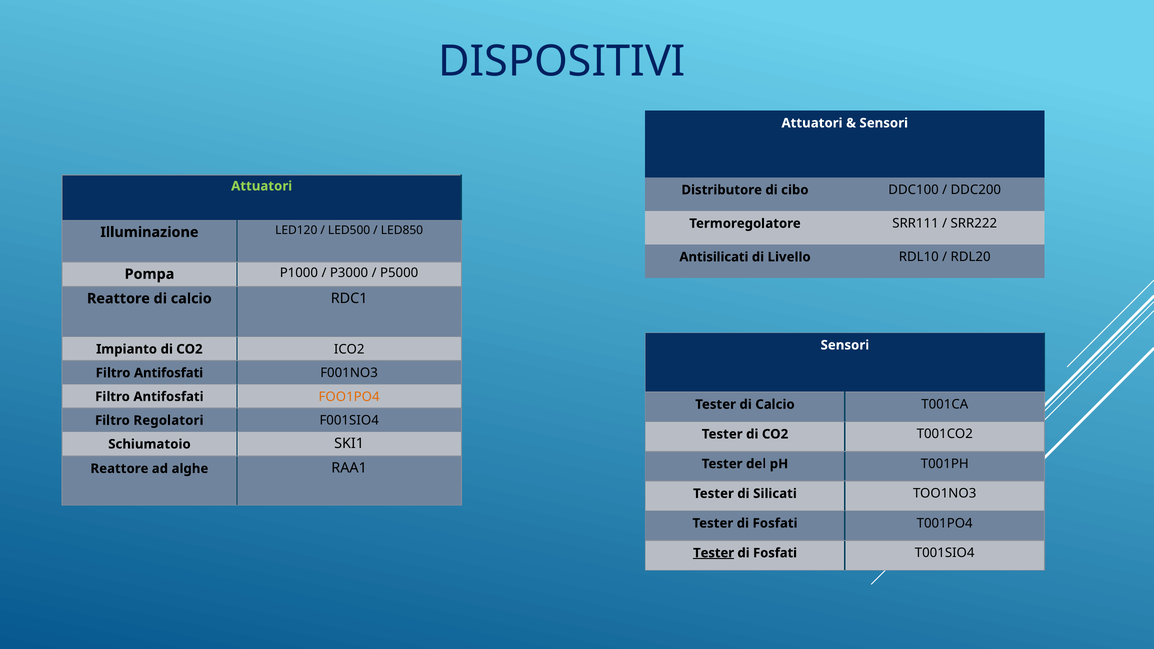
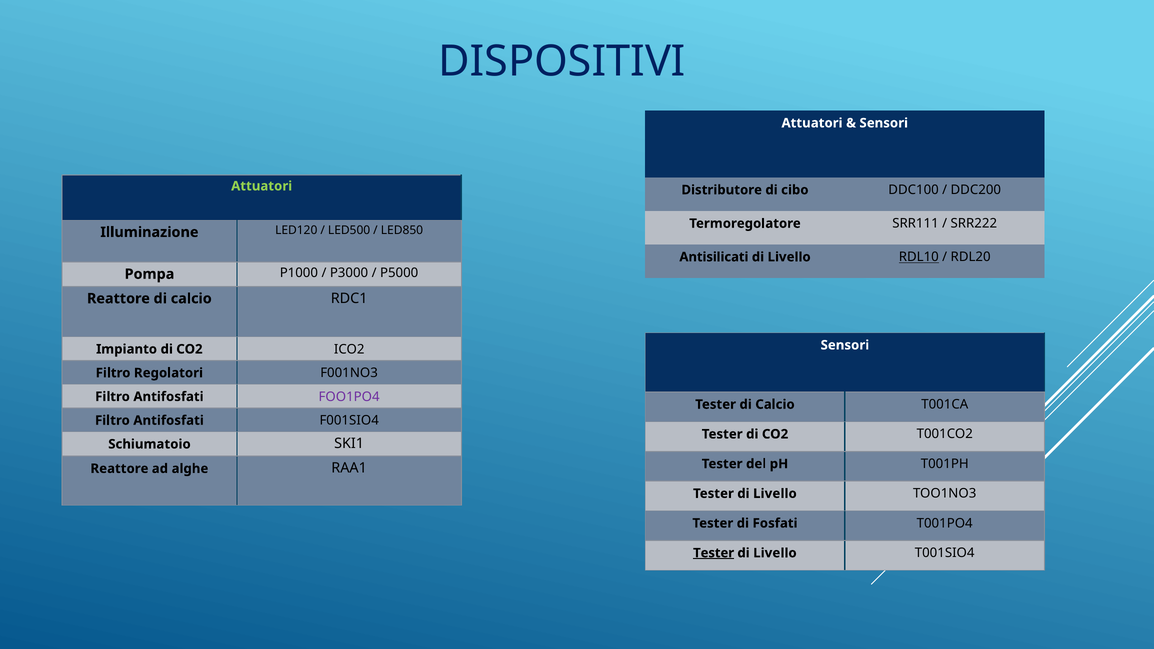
RDL10 underline: none -> present
Antifosfati at (169, 373): Antifosfati -> Regolatori
FOO1PO4 colour: orange -> purple
Regolatori at (169, 420): Regolatori -> Antifosfati
Silicati at (775, 494): Silicati -> Livello
Fosfati at (775, 553): Fosfati -> Livello
